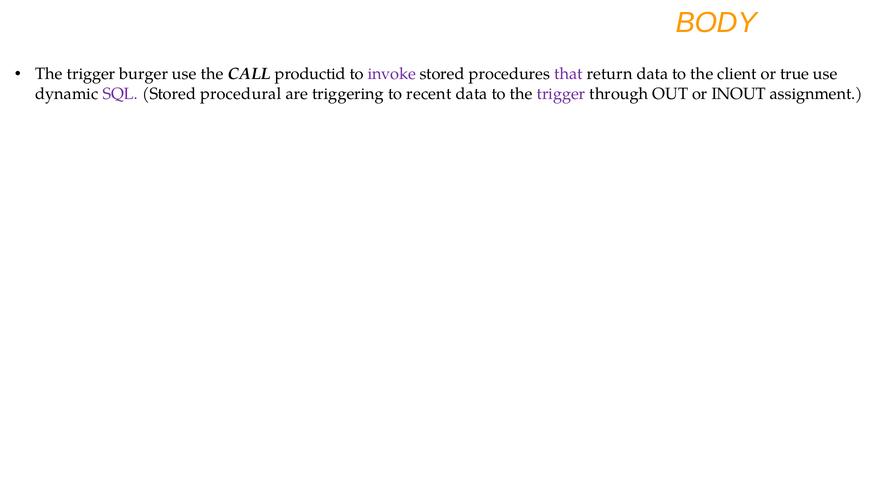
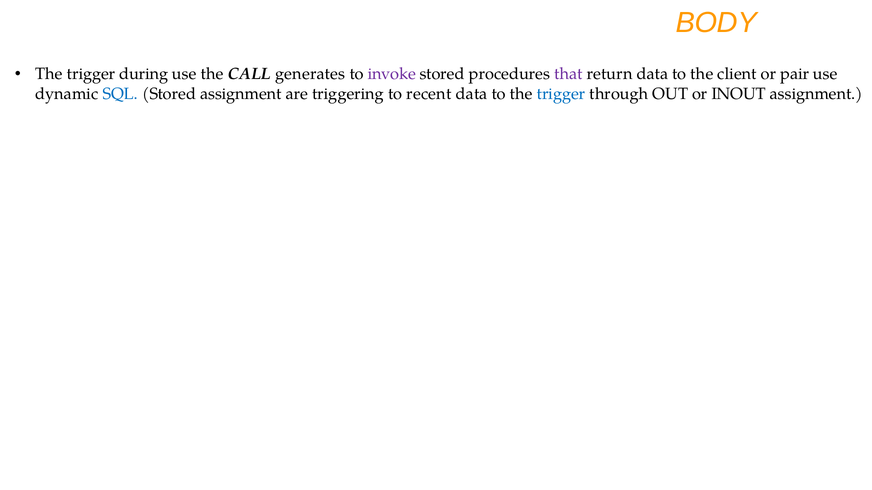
burger: burger -> during
productid: productid -> generates
true: true -> pair
SQL colour: purple -> blue
Stored procedural: procedural -> assignment
trigger at (561, 94) colour: purple -> blue
